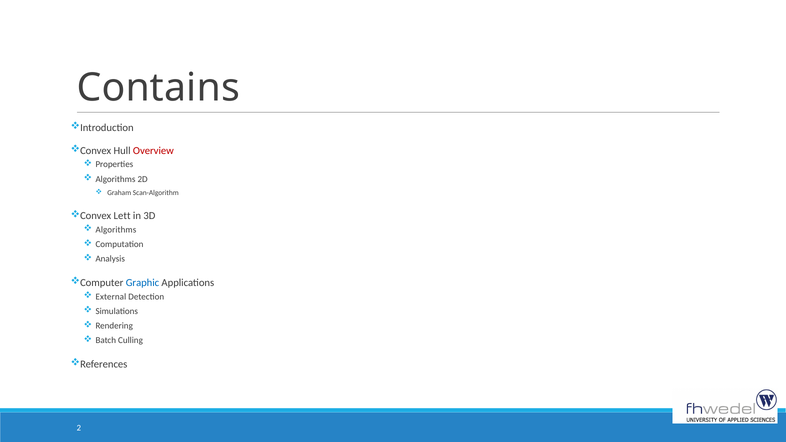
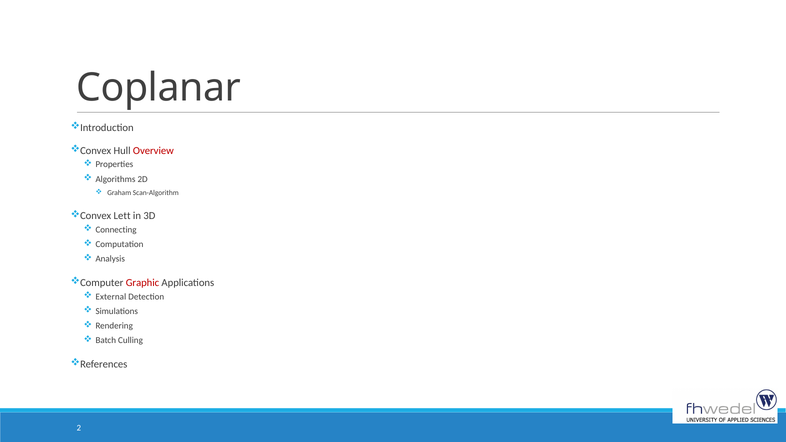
Contains: Contains -> Coplanar
Algorithms at (116, 230): Algorithms -> Connecting
Graphic colour: blue -> red
